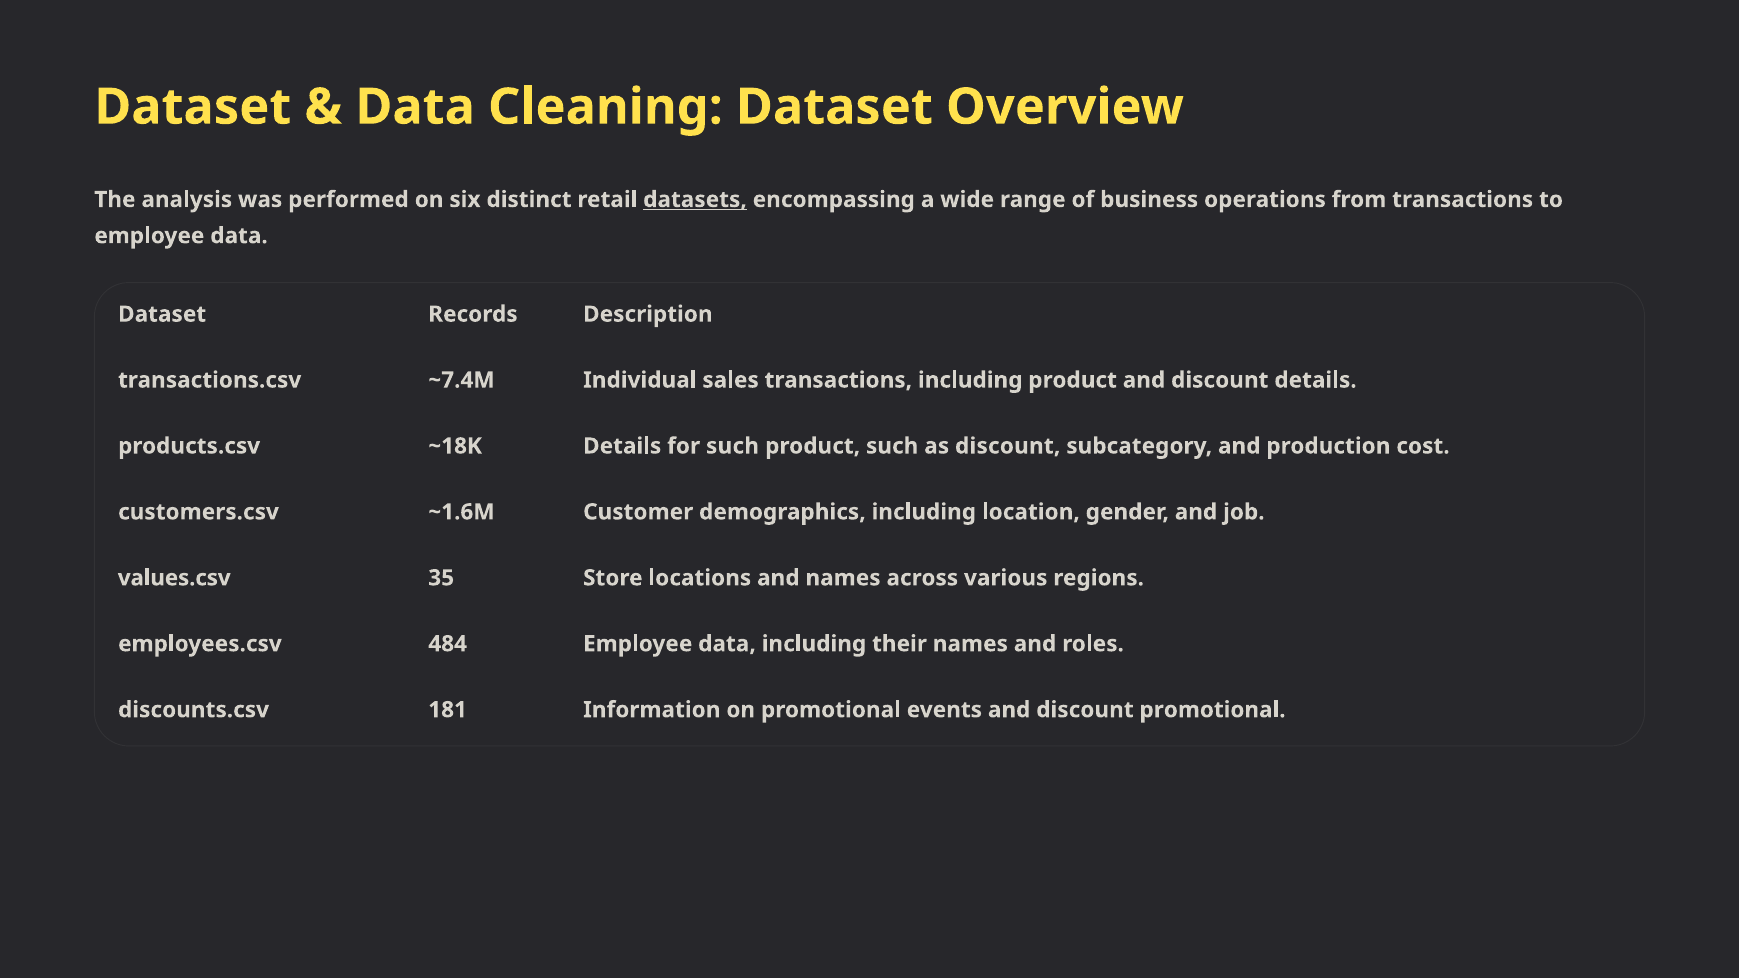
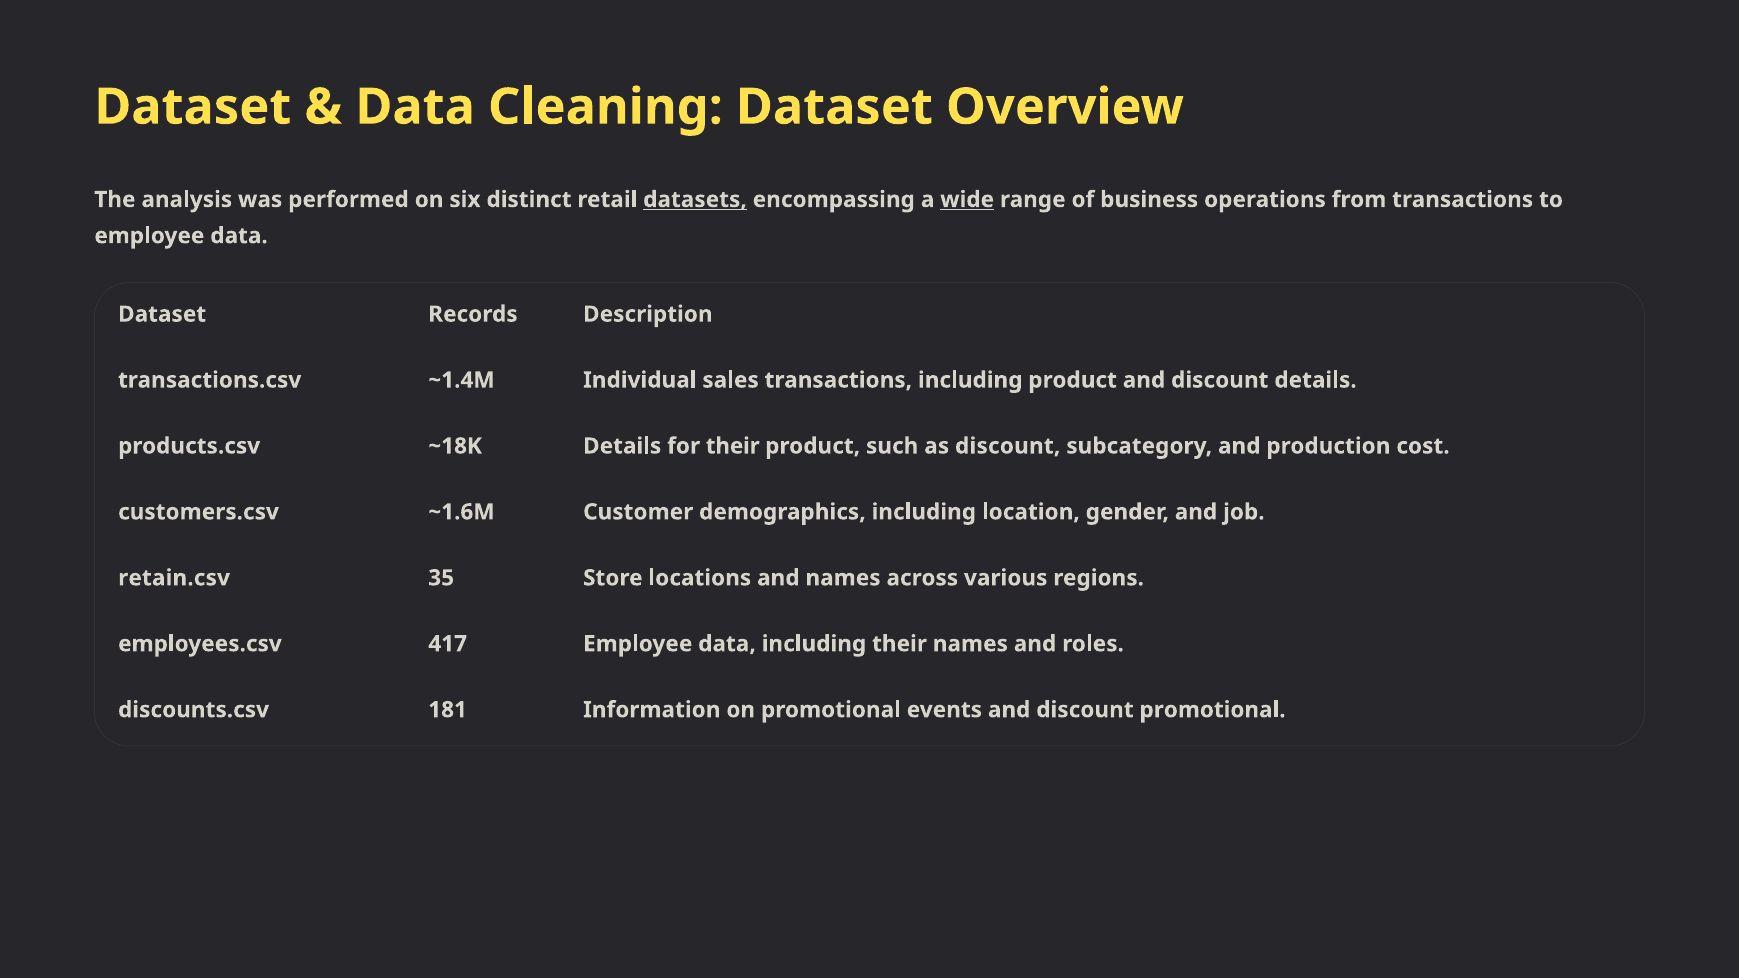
wide underline: none -> present
~7.4M: ~7.4M -> ~1.4M
for such: such -> their
values.csv: values.csv -> retain.csv
484: 484 -> 417
